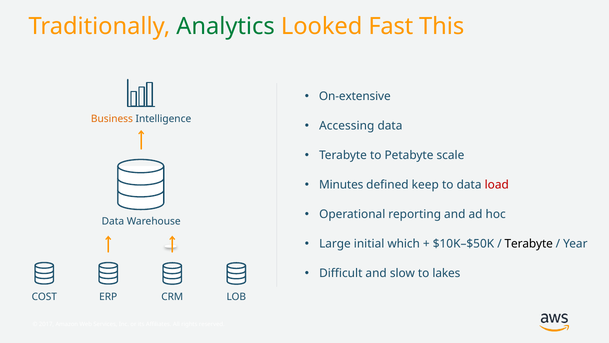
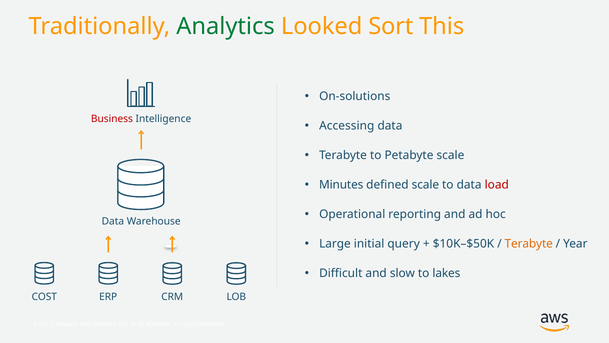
Fast: Fast -> Sort
On-extensive: On-extensive -> On-solutions
Business colour: orange -> red
defined keep: keep -> scale
which: which -> query
Terabyte at (529, 243) colour: black -> orange
